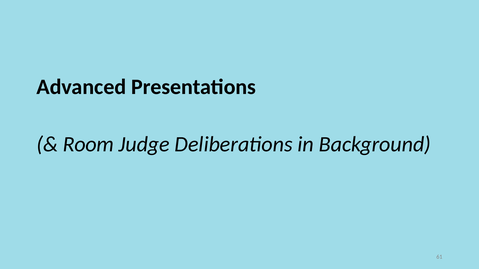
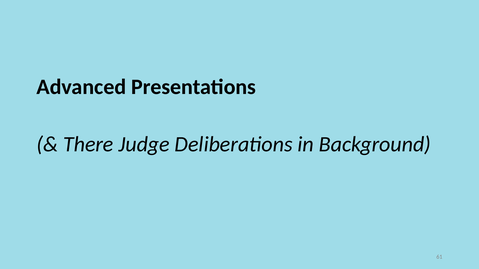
Room: Room -> There
